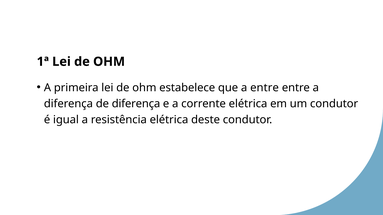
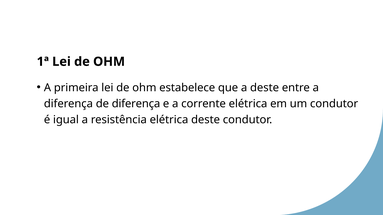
a entre: entre -> deste
